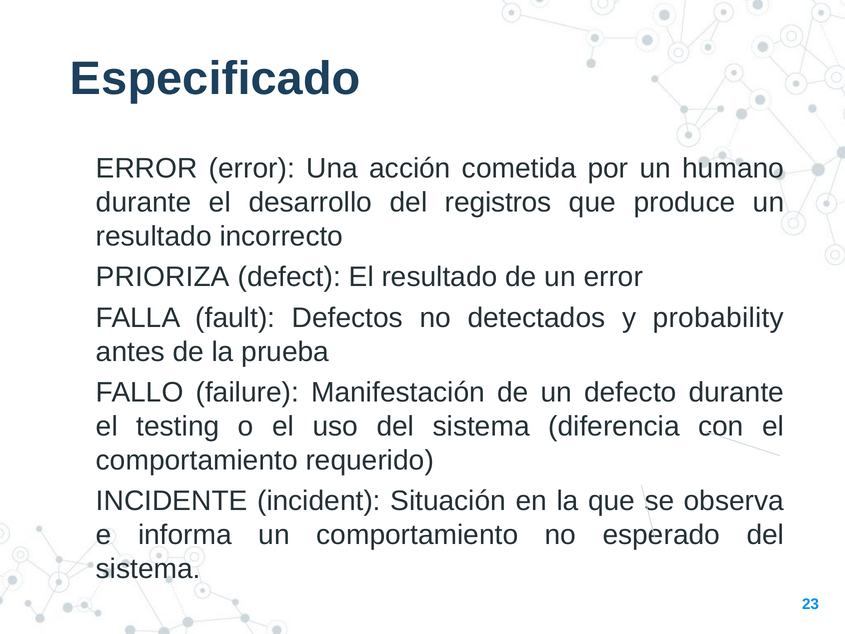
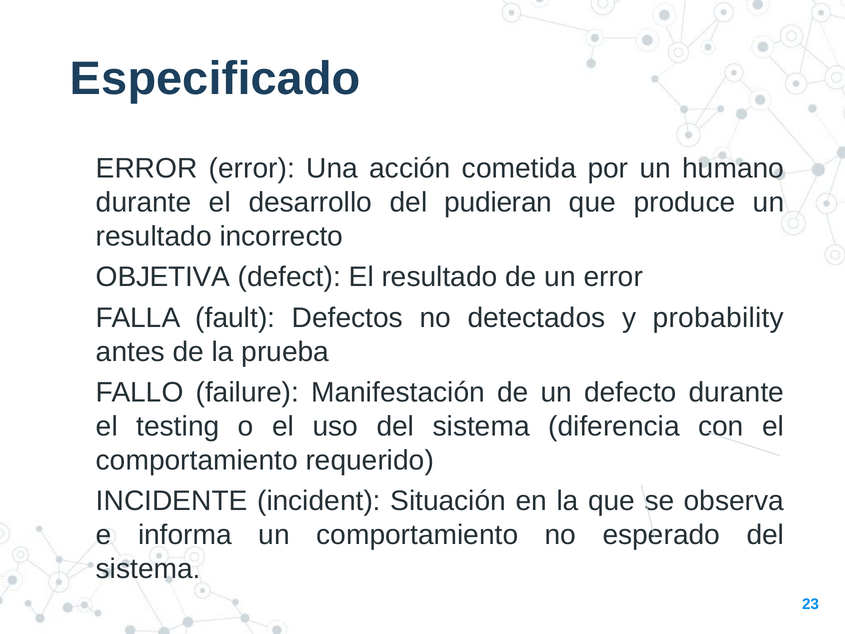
registros: registros -> pudieran
PRIORIZA: PRIORIZA -> OBJETIVA
